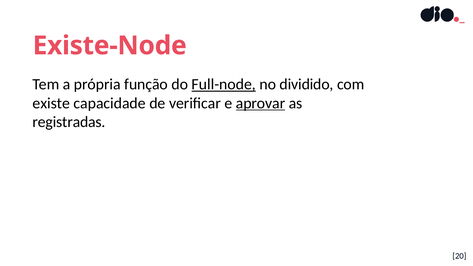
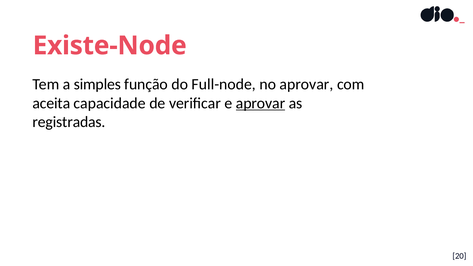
própria: própria -> simples
Full-node underline: present -> none
no dividido: dividido -> aprovar
existe: existe -> aceita
